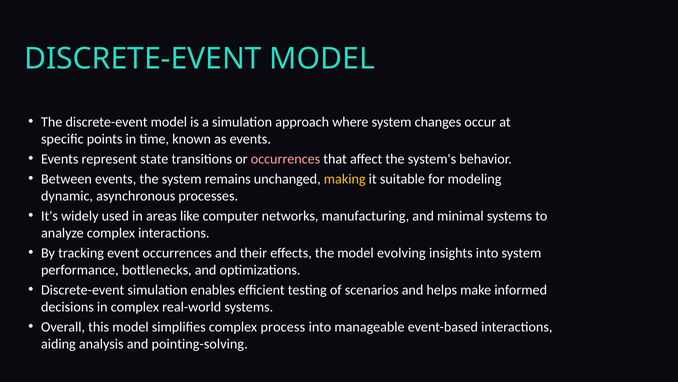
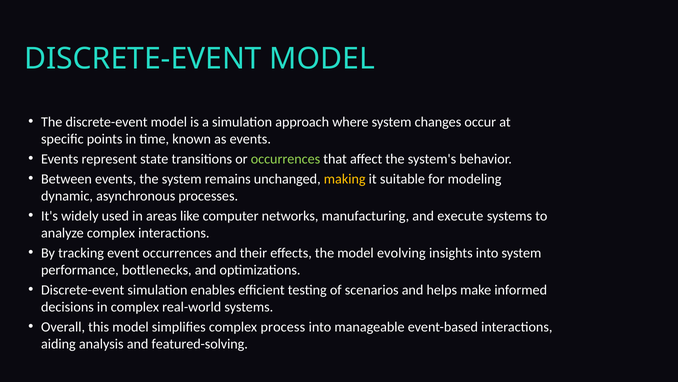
occurrences at (285, 159) colour: pink -> light green
minimal: minimal -> execute
pointing-solving: pointing-solving -> featured-solving
